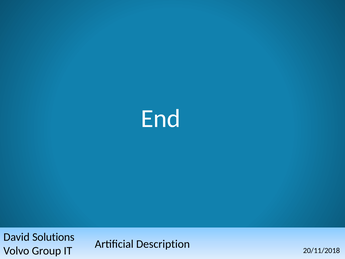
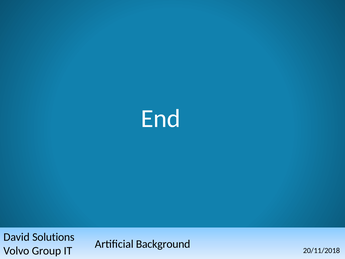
Description: Description -> Background
